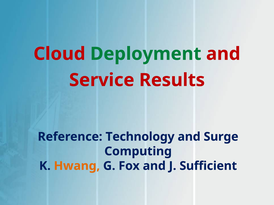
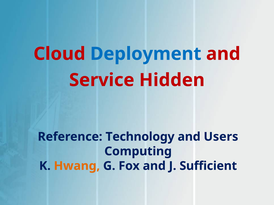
Deployment colour: green -> blue
Results: Results -> Hidden
Surge: Surge -> Users
